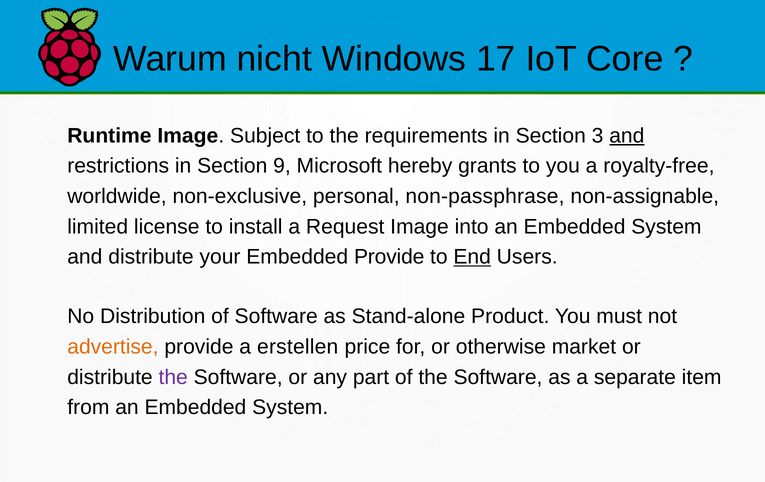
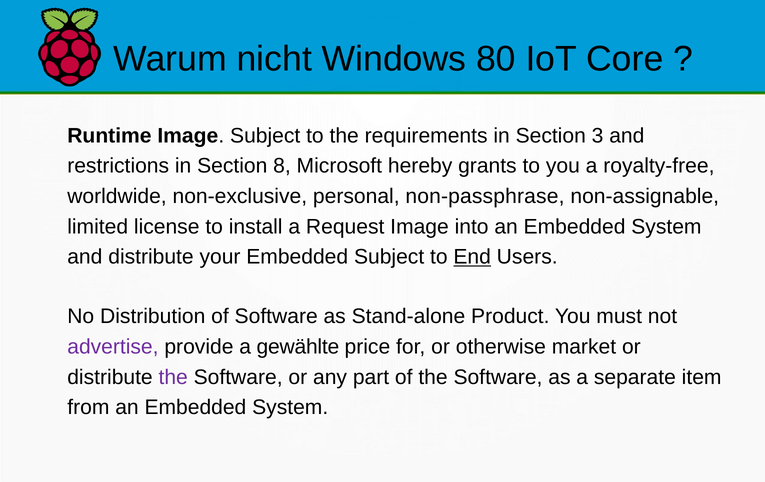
17: 17 -> 80
and at (627, 136) underline: present -> none
9: 9 -> 8
Embedded Provide: Provide -> Subject
advertise colour: orange -> purple
erstellen: erstellen -> gewählte
